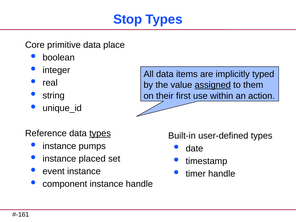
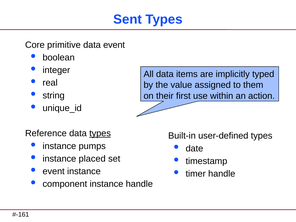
Stop: Stop -> Sent
data place: place -> event
assigned underline: present -> none
